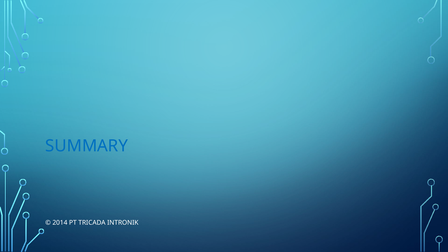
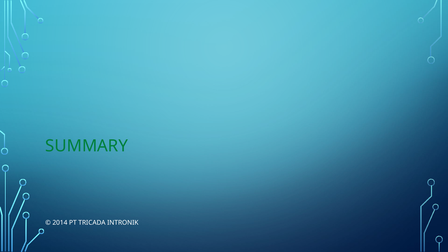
SUMMARY colour: blue -> green
